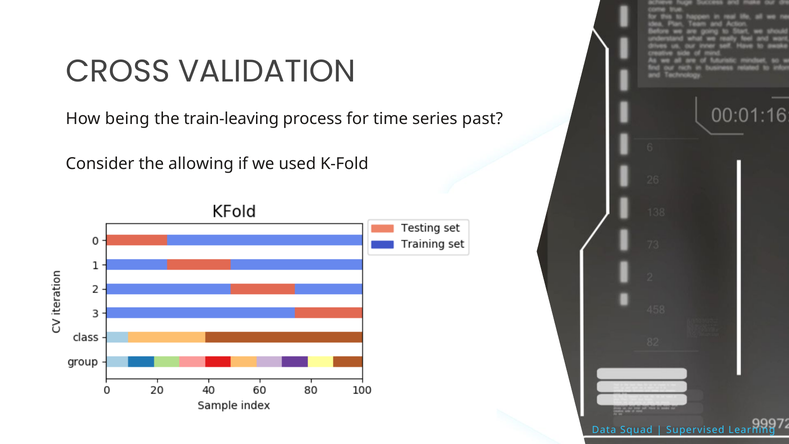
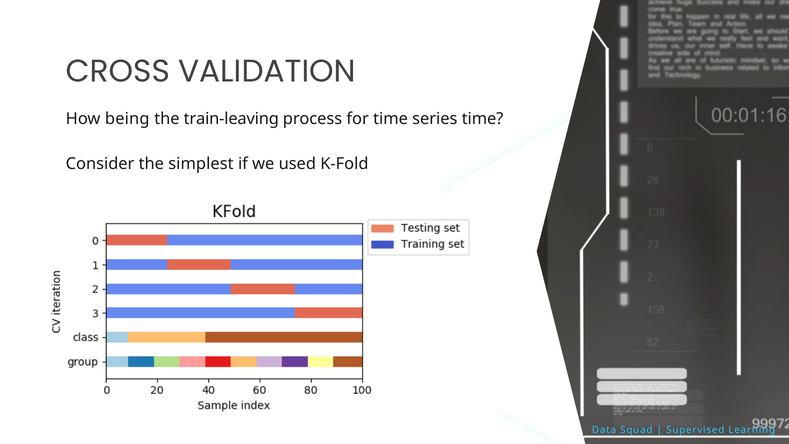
series past: past -> time
allowing: allowing -> simplest
